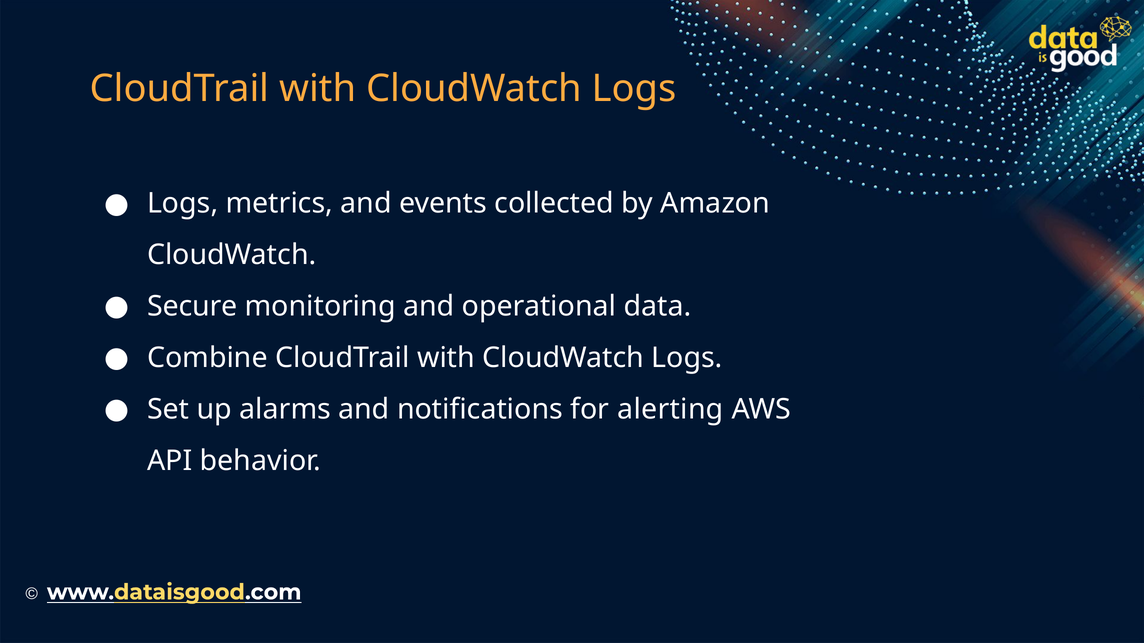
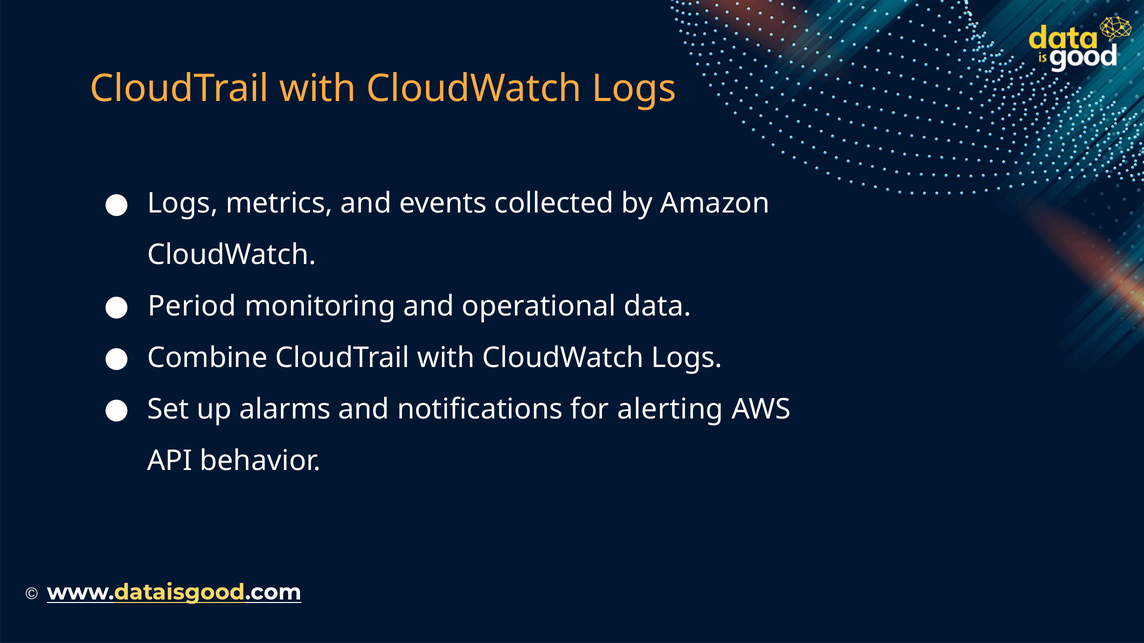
Secure: Secure -> Period
